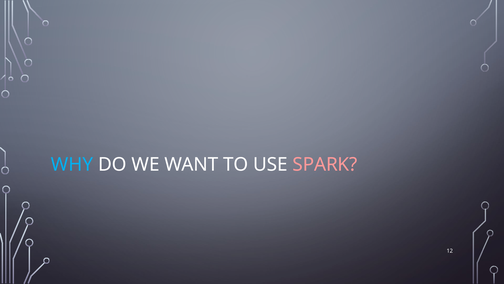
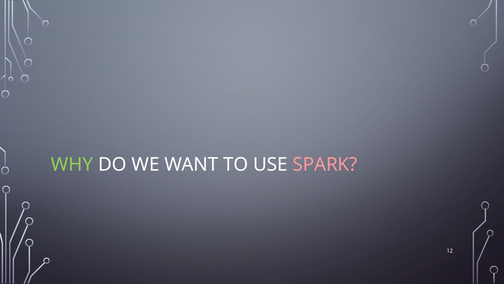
WHY colour: light blue -> light green
